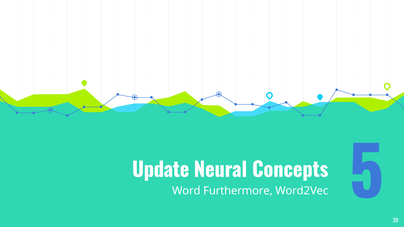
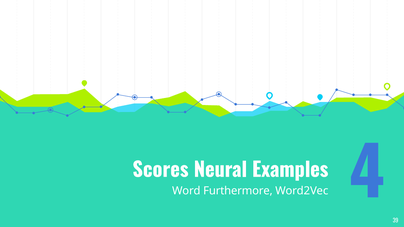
Update: Update -> Scores
Concepts: Concepts -> Examples
5: 5 -> 4
